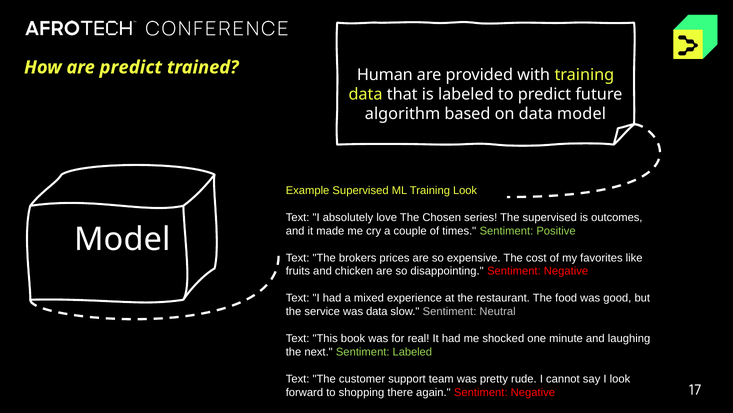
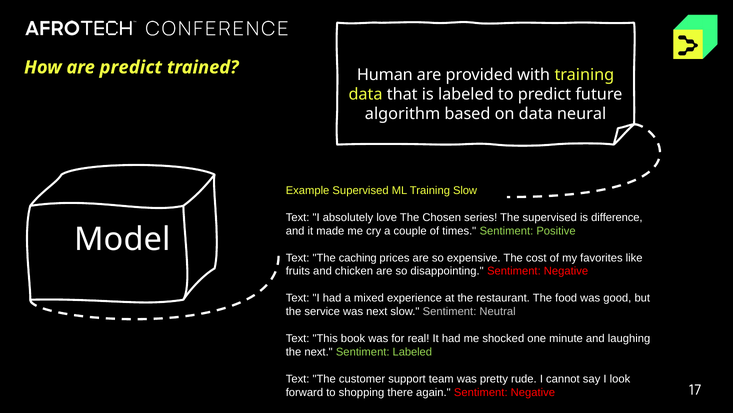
data model: model -> neural
Training Look: Look -> Slow
outcomes: outcomes -> difference
brokers: brokers -> caching
was data: data -> next
